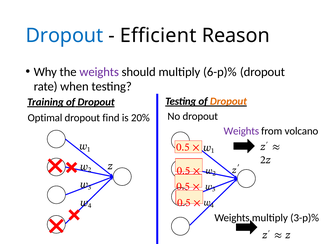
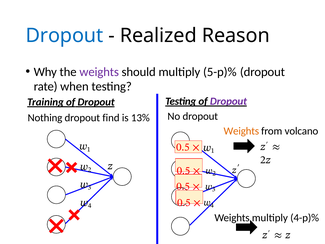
Efficient: Efficient -> Realized
6-p)%: 6-p)% -> 5-p)%
Dropout at (228, 101) colour: orange -> purple
Optimal: Optimal -> Nothing
20%: 20% -> 13%
Weights at (241, 131) colour: purple -> orange
3-p)%: 3-p)% -> 4-p)%
